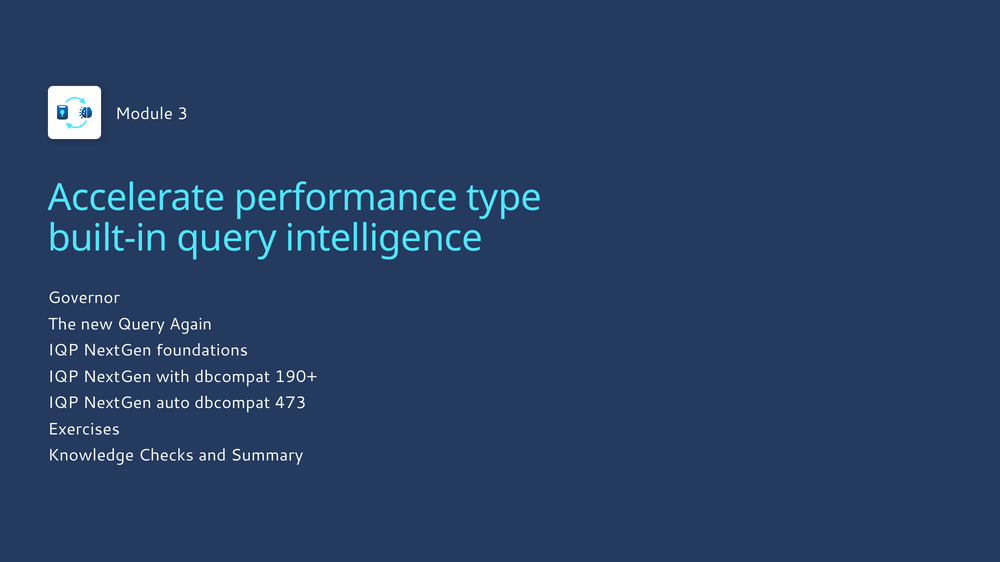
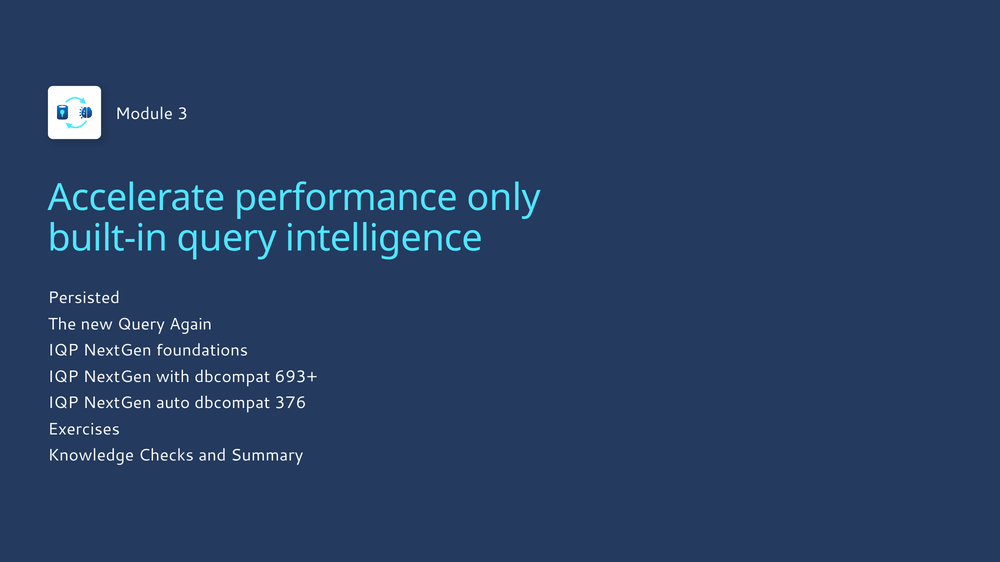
type: type -> only
Governor: Governor -> Persisted
190+: 190+ -> 693+
473: 473 -> 376
